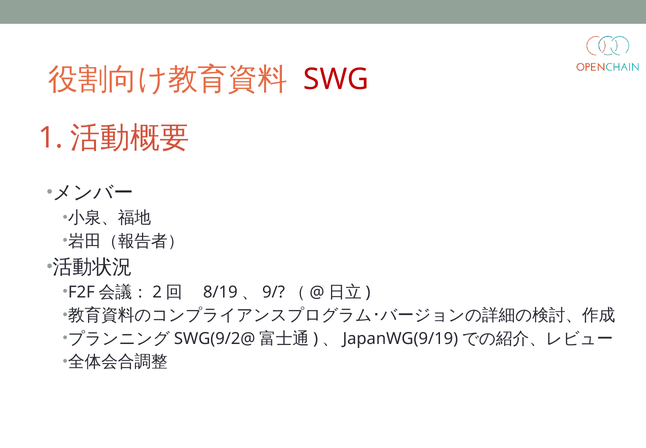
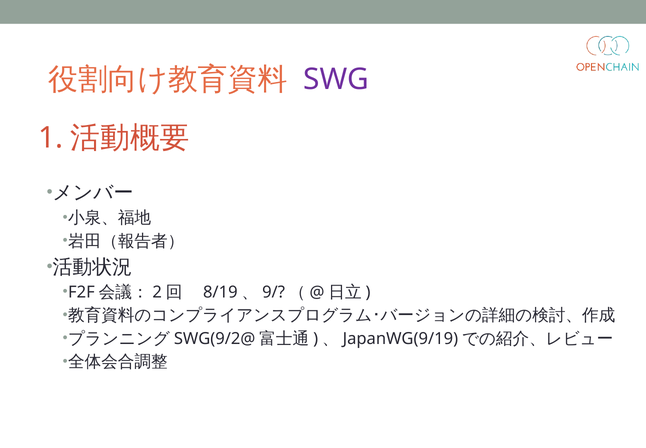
SWG colour: red -> purple
